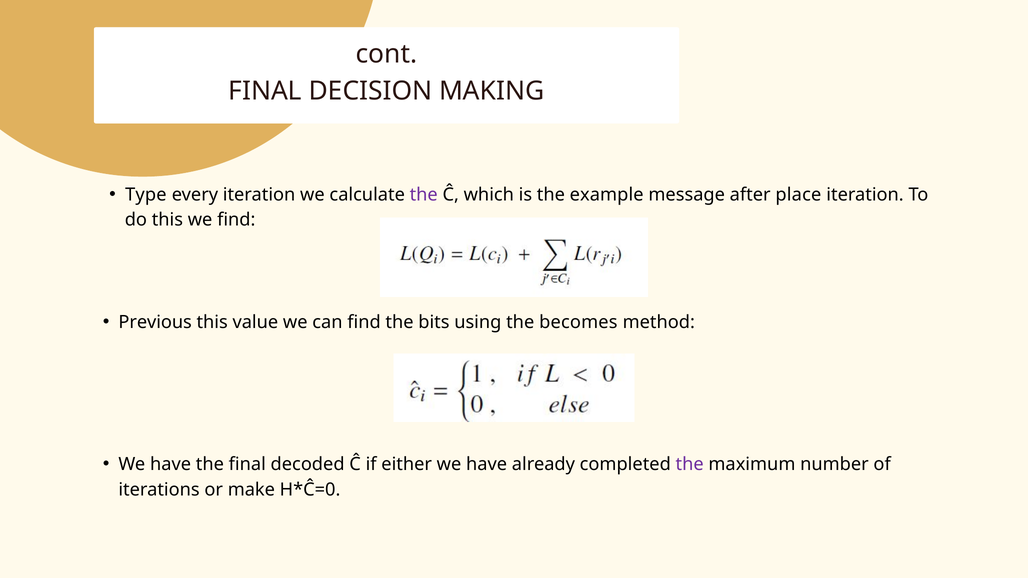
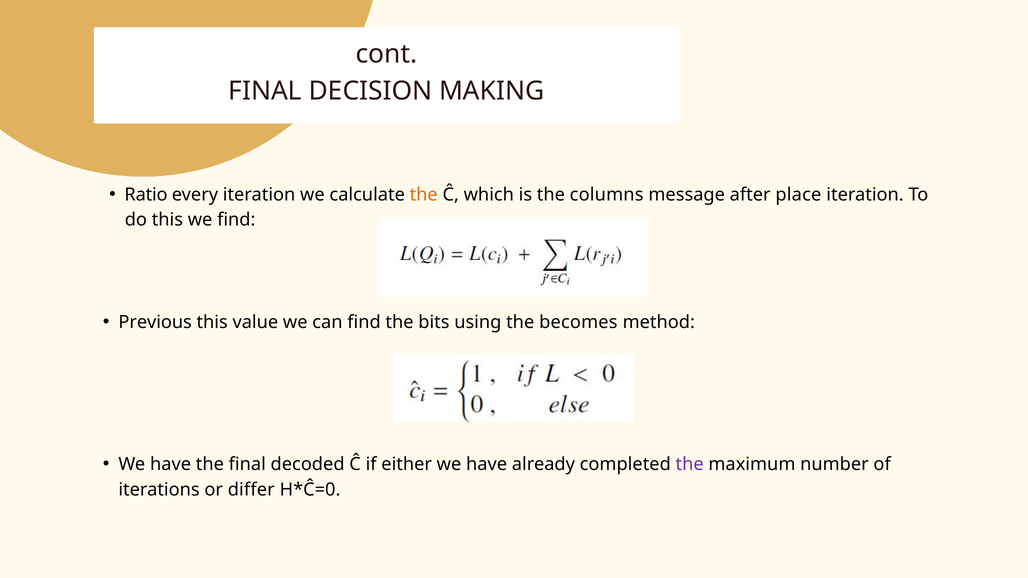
Type: Type -> Ratio
the at (424, 195) colour: purple -> orange
example: example -> columns
make: make -> differ
